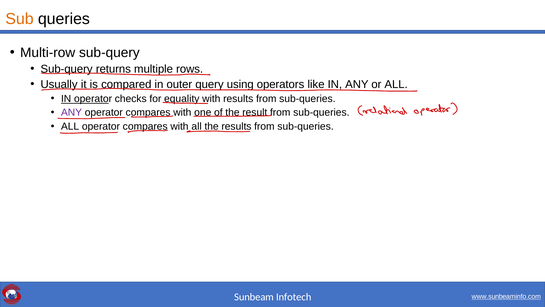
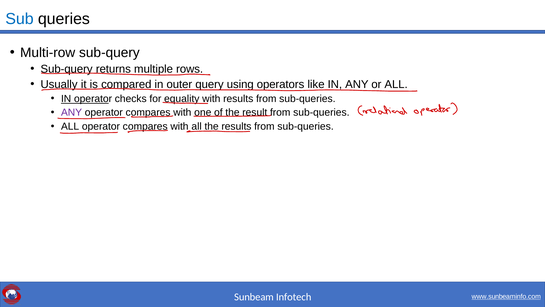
Sub colour: orange -> blue
